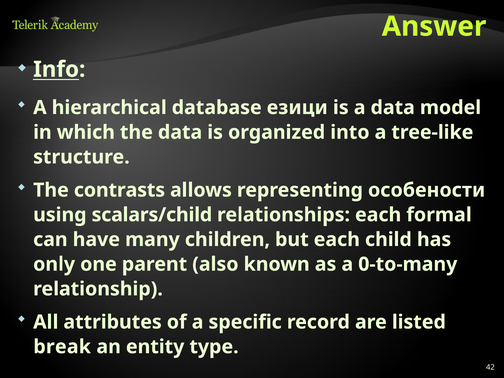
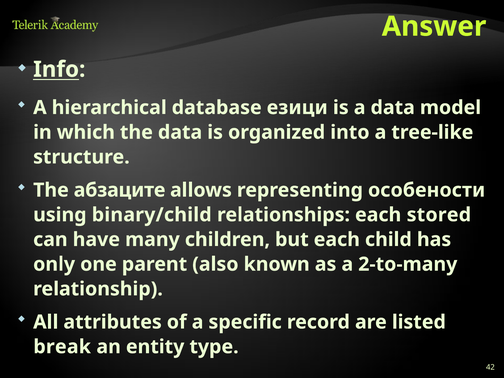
contrasts: contrasts -> абзаците
scalars/child: scalars/child -> binary/child
formal: formal -> stored
0-to-many: 0-to-many -> 2-to-many
